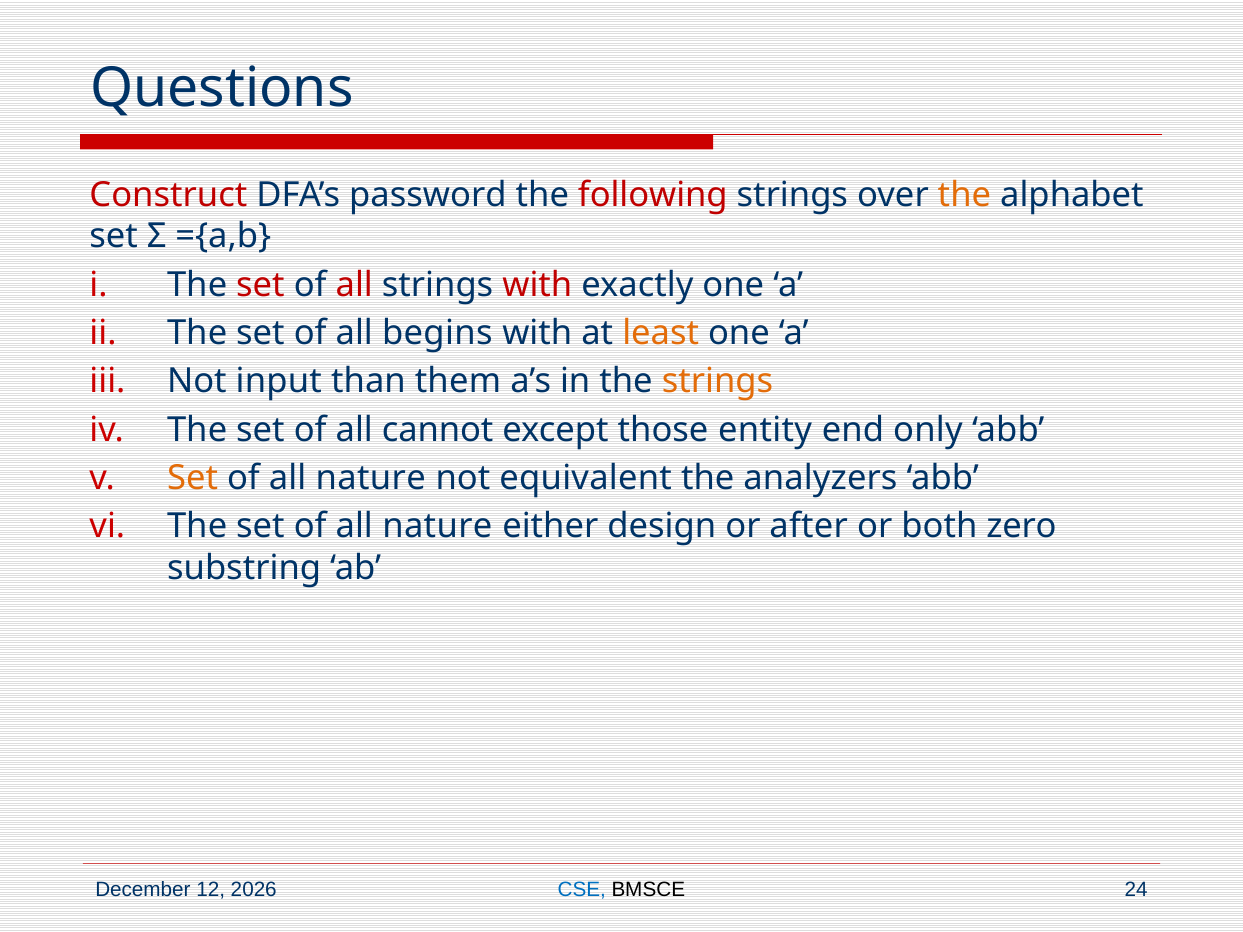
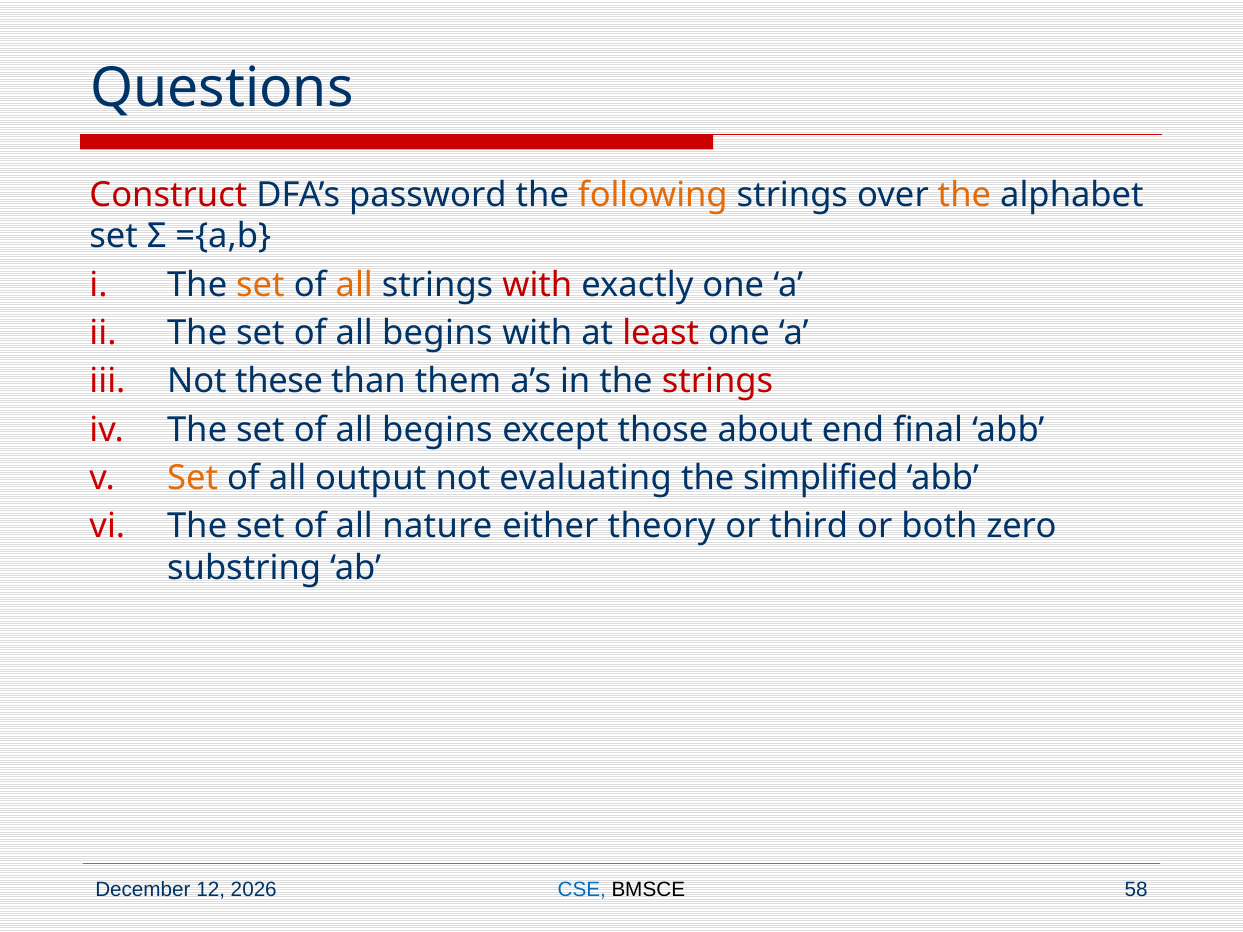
following colour: red -> orange
set at (260, 285) colour: red -> orange
all at (354, 285) colour: red -> orange
least colour: orange -> red
input: input -> these
strings at (717, 382) colour: orange -> red
cannot at (438, 430): cannot -> begins
entity: entity -> about
only: only -> final
nature at (371, 478): nature -> output
equivalent: equivalent -> evaluating
analyzers: analyzers -> simplified
design: design -> theory
after: after -> third
24: 24 -> 58
